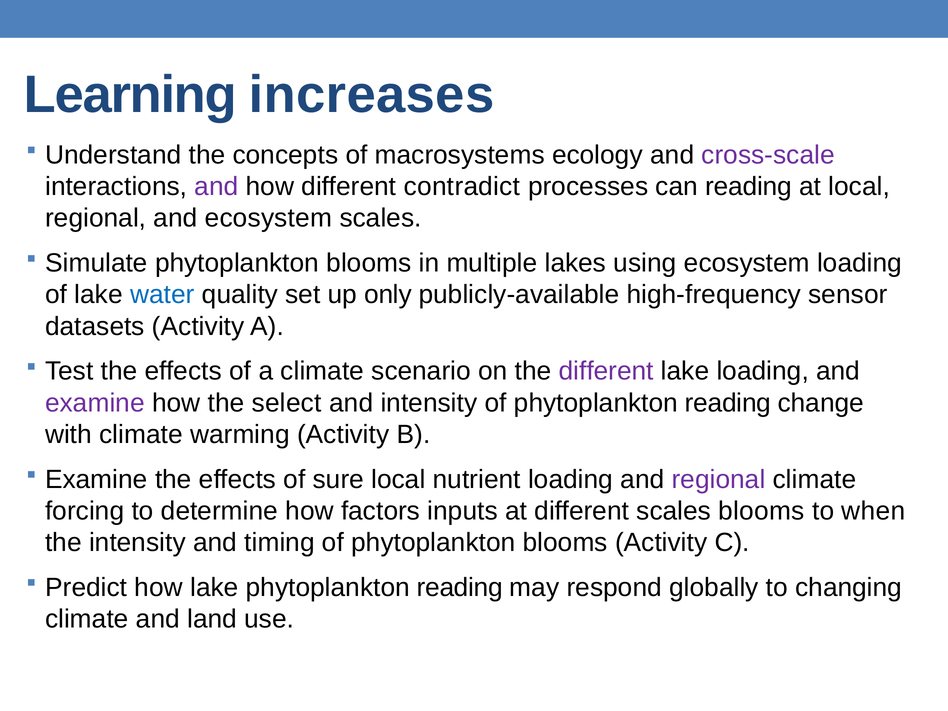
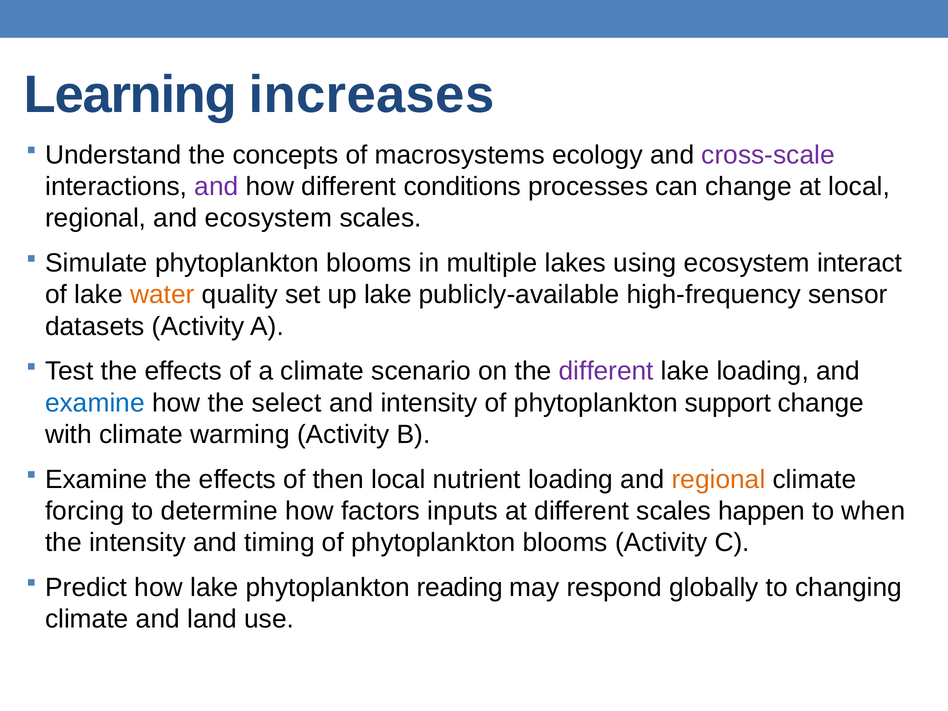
contradict: contradict -> conditions
can reading: reading -> change
ecosystem loading: loading -> interact
water colour: blue -> orange
up only: only -> lake
examine at (95, 403) colour: purple -> blue
of phytoplankton reading: reading -> support
sure: sure -> then
regional at (718, 479) colour: purple -> orange
scales blooms: blooms -> happen
